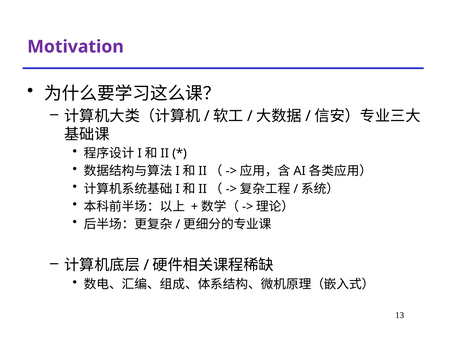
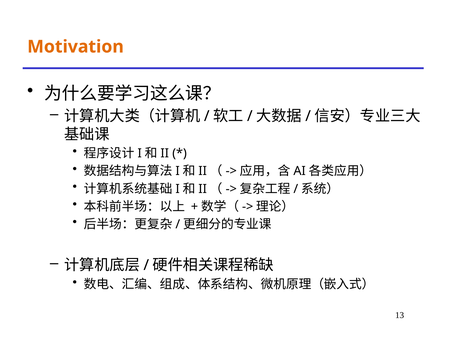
Motivation colour: purple -> orange
